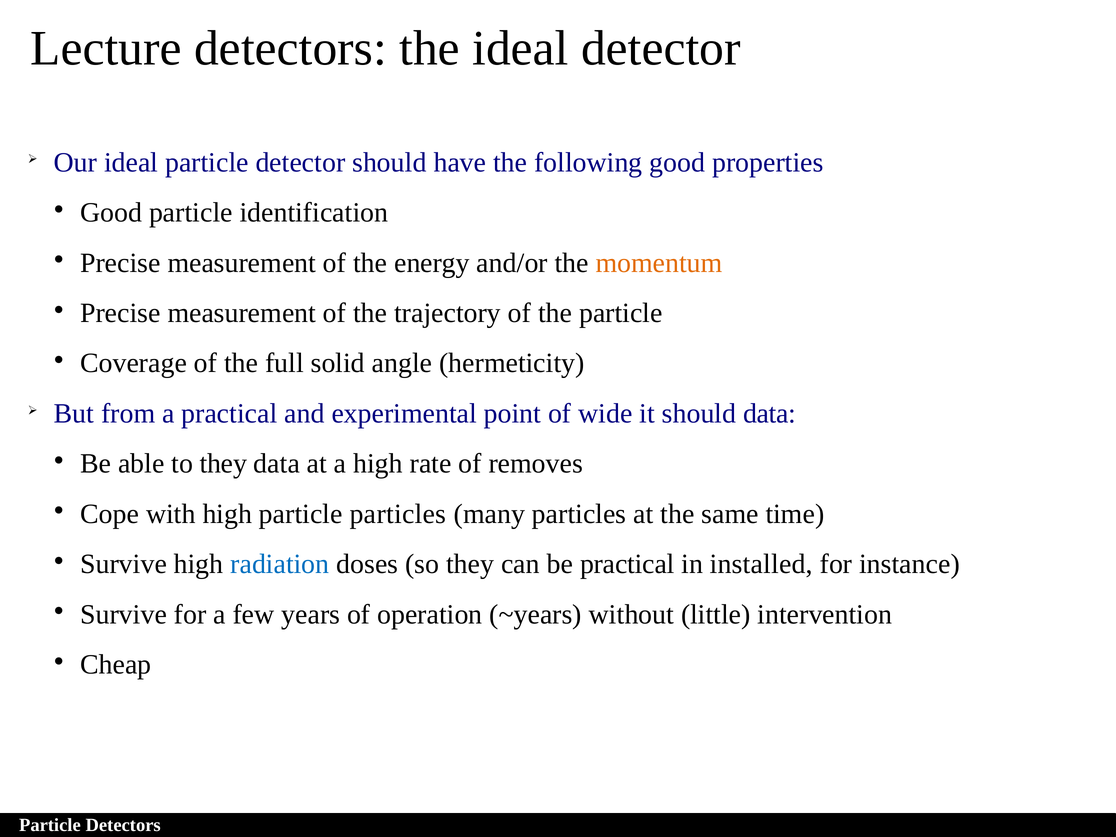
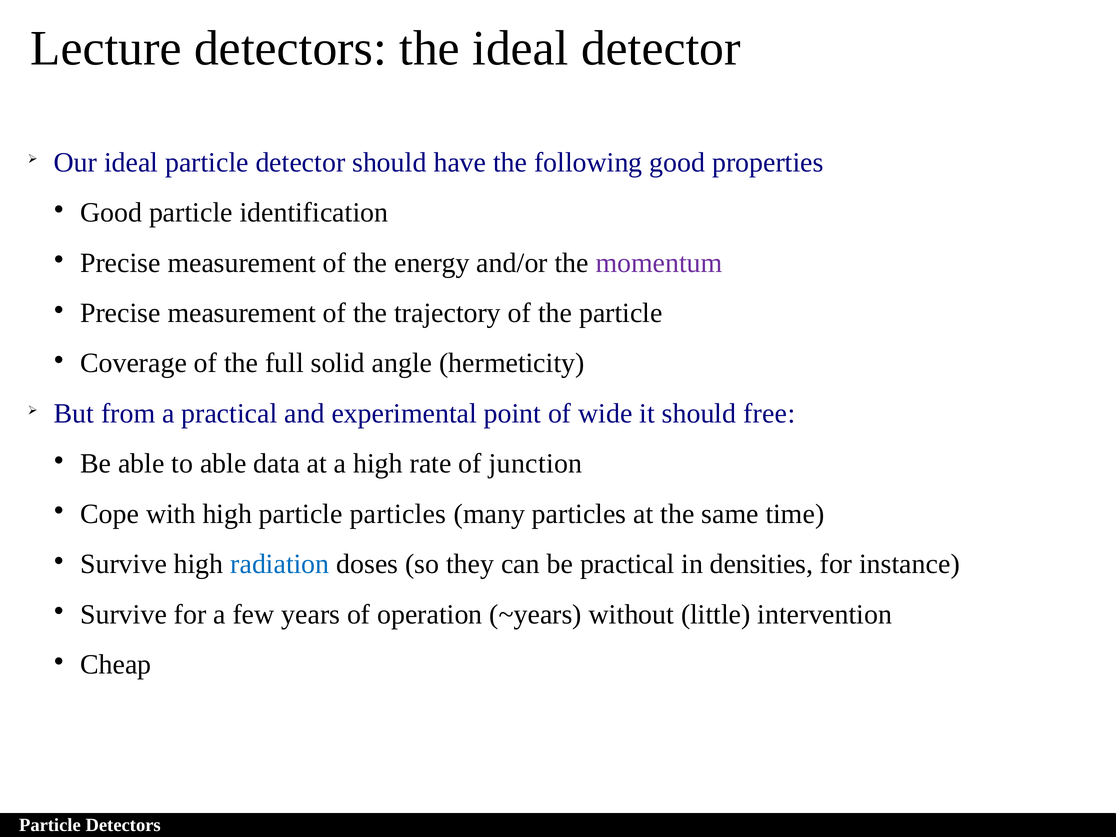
momentum colour: orange -> purple
should data: data -> free
to they: they -> able
removes: removes -> junction
installed: installed -> densities
